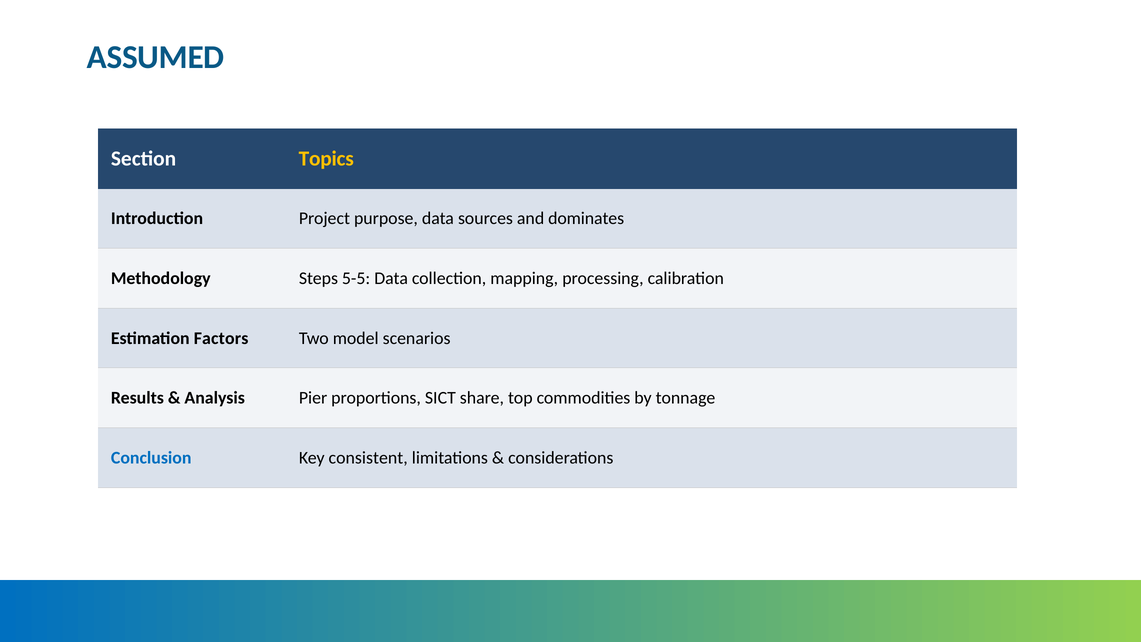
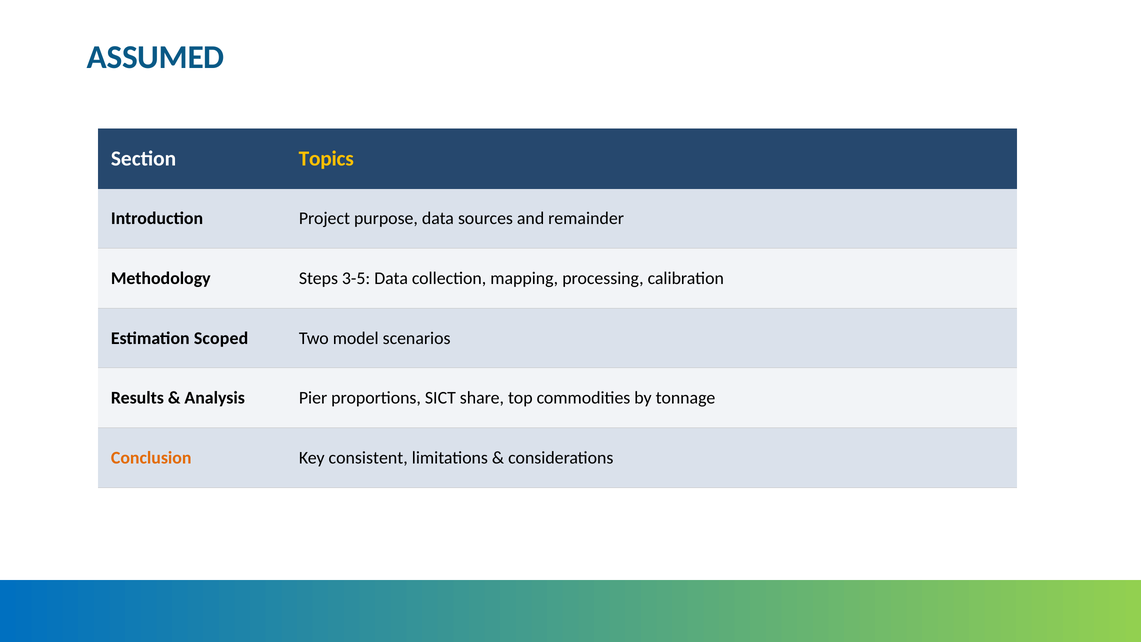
dominates: dominates -> remainder
5-5: 5-5 -> 3-5
Factors: Factors -> Scoped
Conclusion colour: blue -> orange
